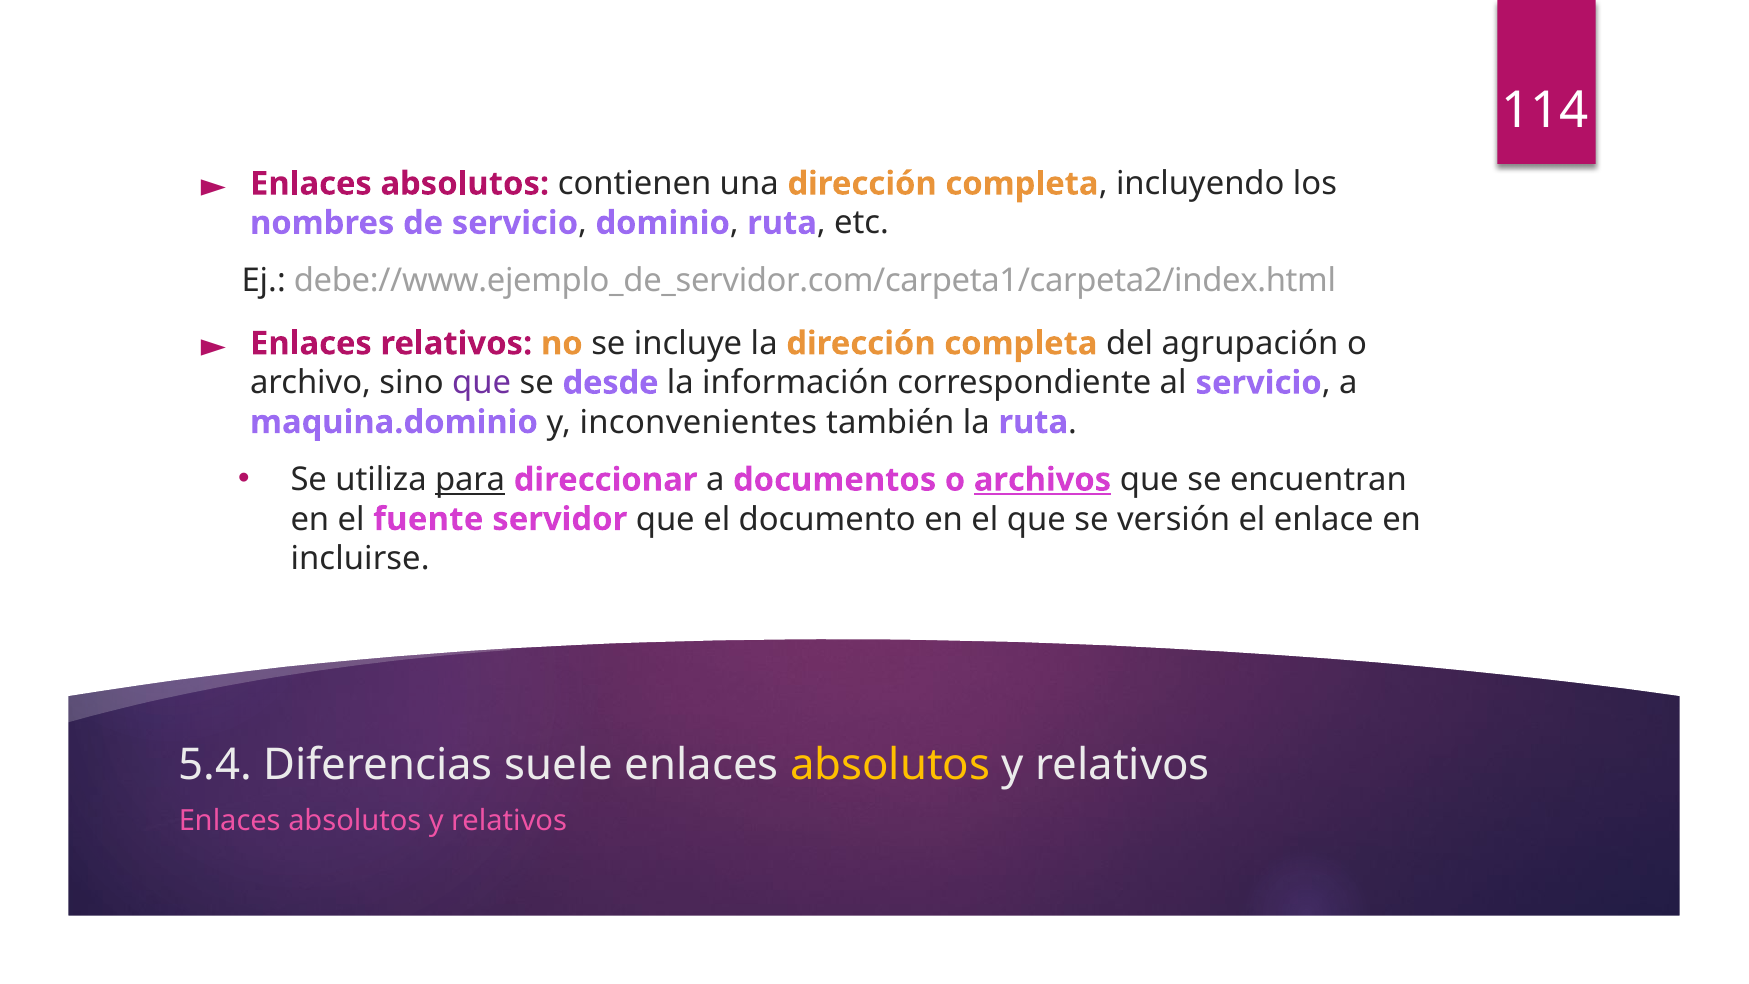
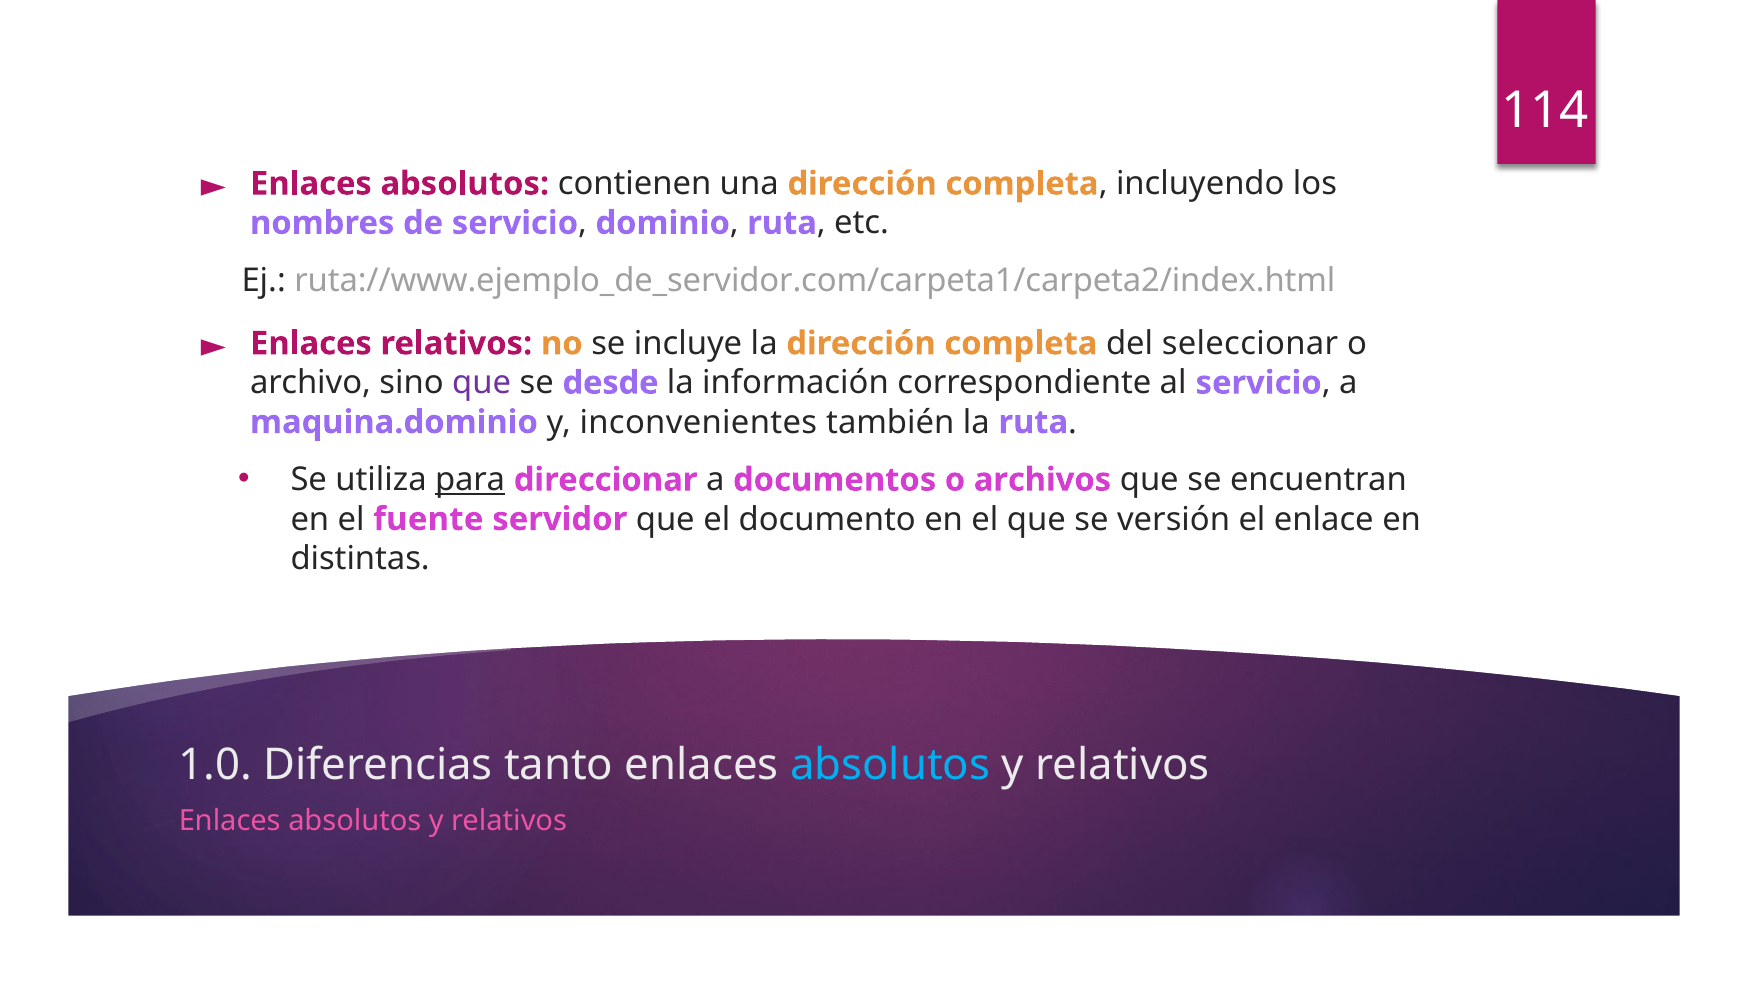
debe://www.ejemplo_de_servidor.com/carpeta1/carpeta2/index.html: debe://www.ejemplo_de_servidor.com/carpeta1/carpeta2/index.html -> ruta://www.ejemplo_de_servidor.com/carpeta1/carpeta2/index.html
agrupación: agrupación -> seleccionar
archivos underline: present -> none
incluirse: incluirse -> distintas
5.4: 5.4 -> 1.0
suele: suele -> tanto
absolutos at (890, 764) colour: yellow -> light blue
